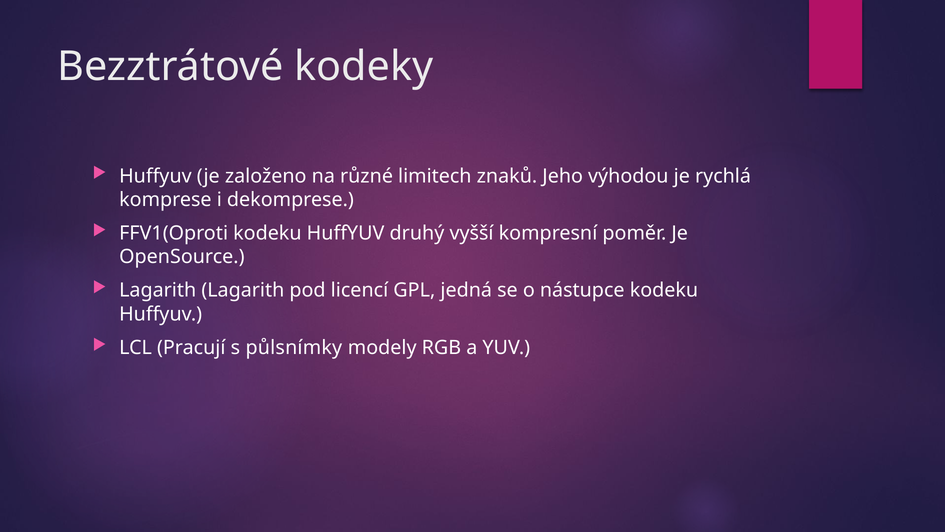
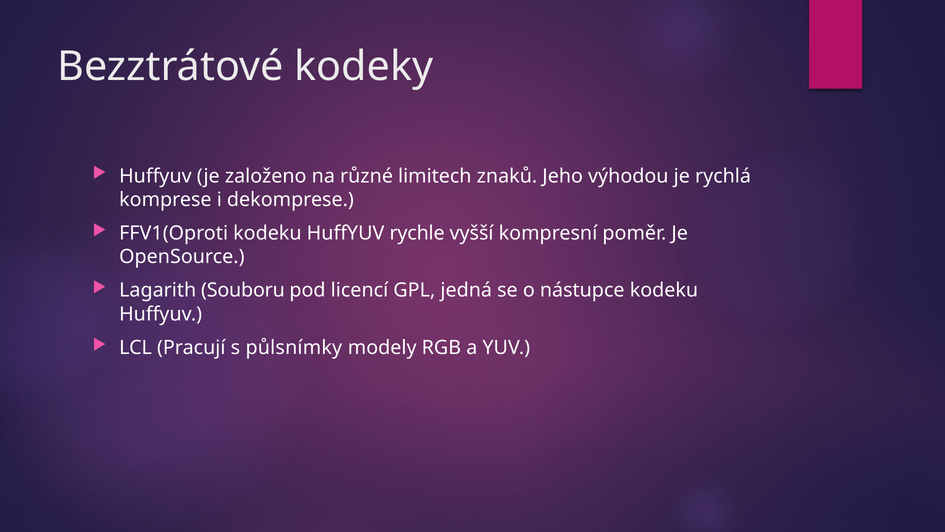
druhý: druhý -> rychle
Lagarith Lagarith: Lagarith -> Souboru
